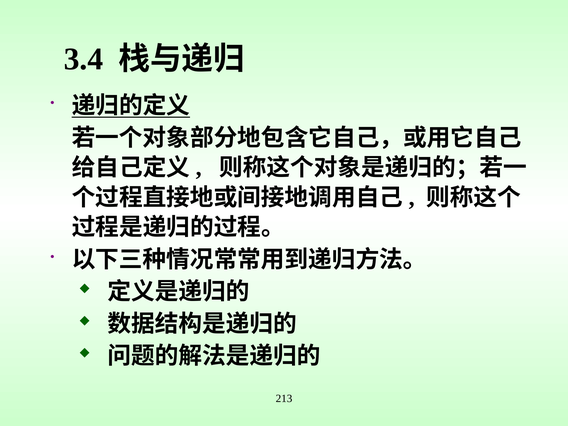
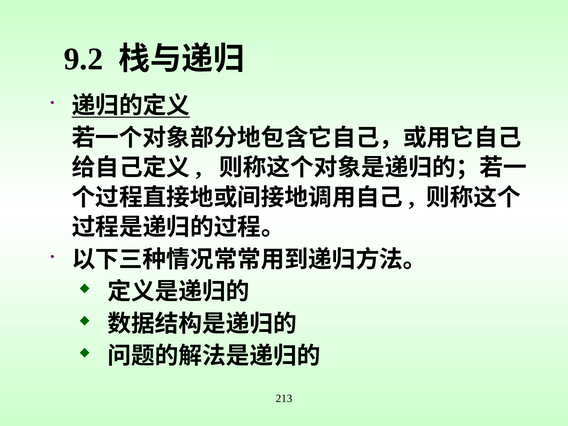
3.4: 3.4 -> 9.2
